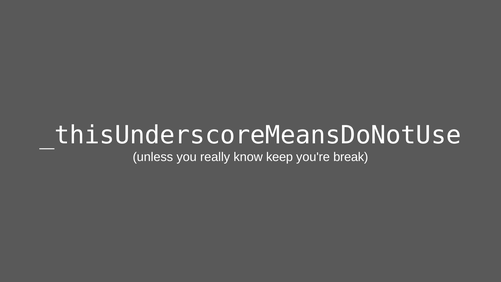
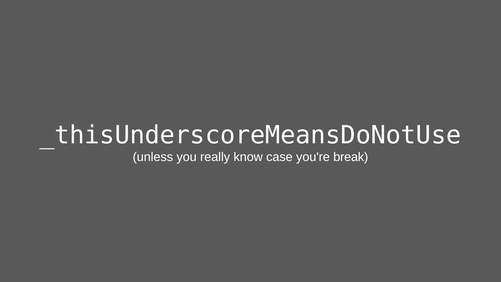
keep: keep -> case
